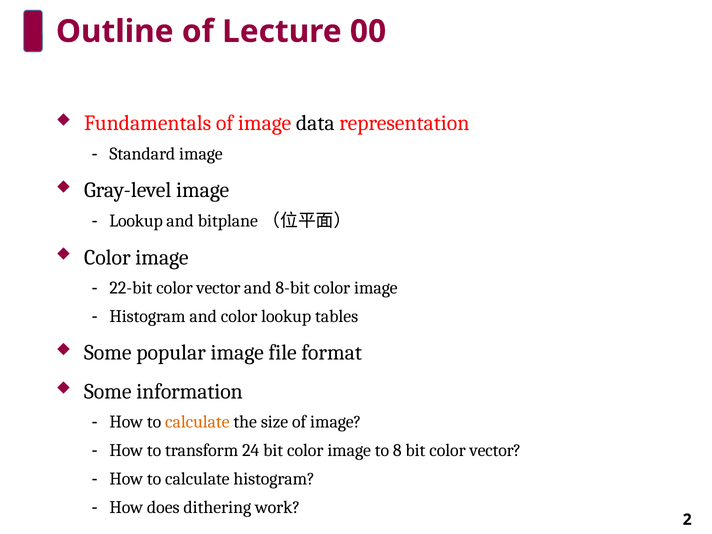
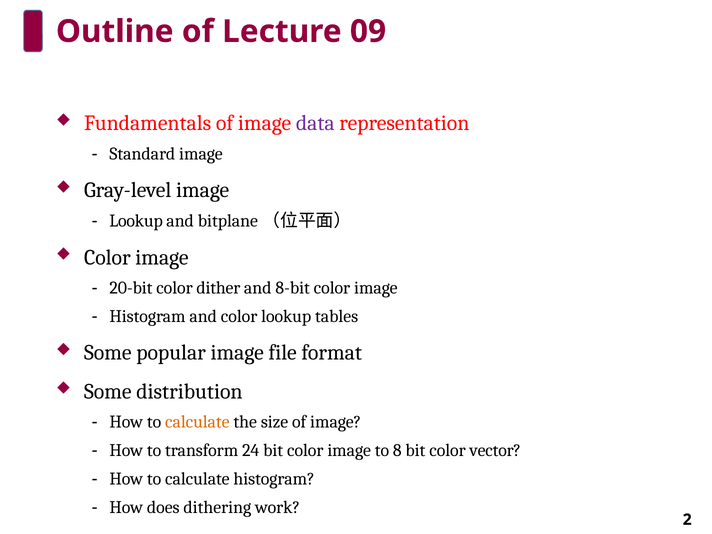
00: 00 -> 09
data colour: black -> purple
22-bit: 22-bit -> 20-bit
vector at (218, 288): vector -> dither
information: information -> distribution
